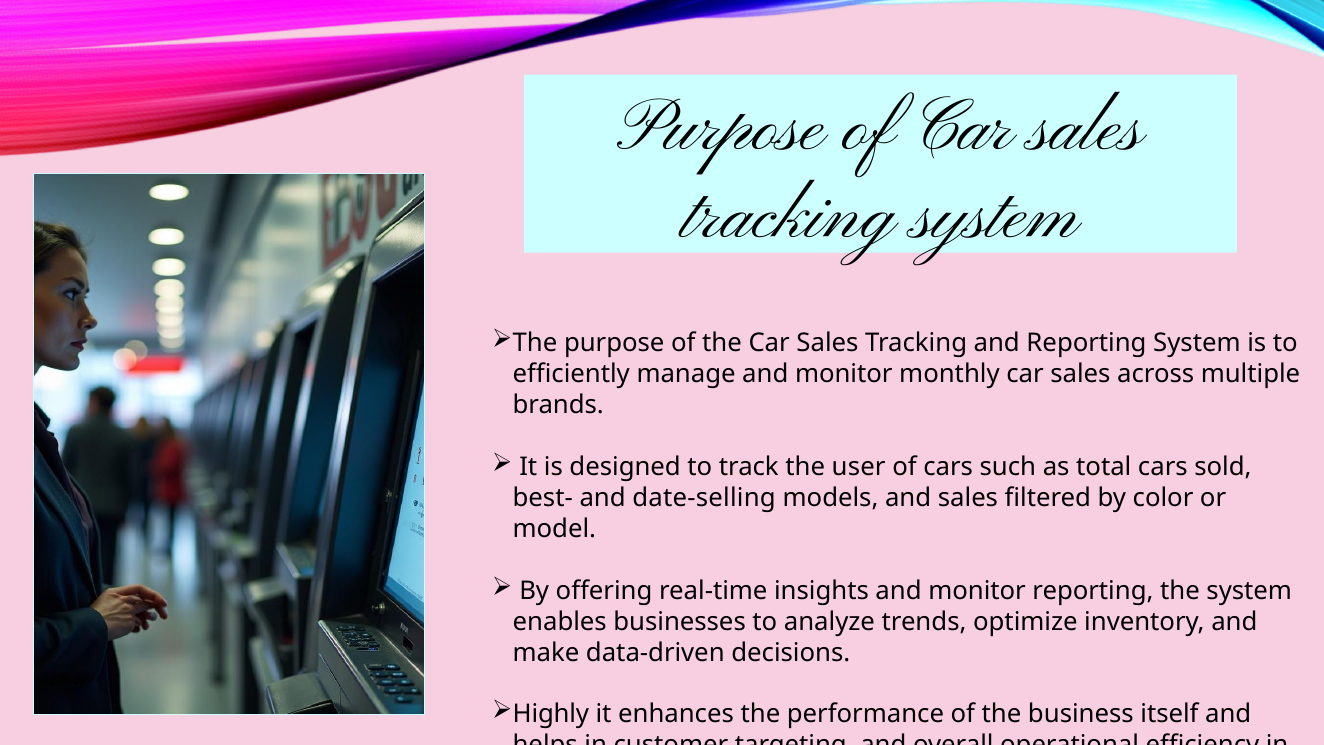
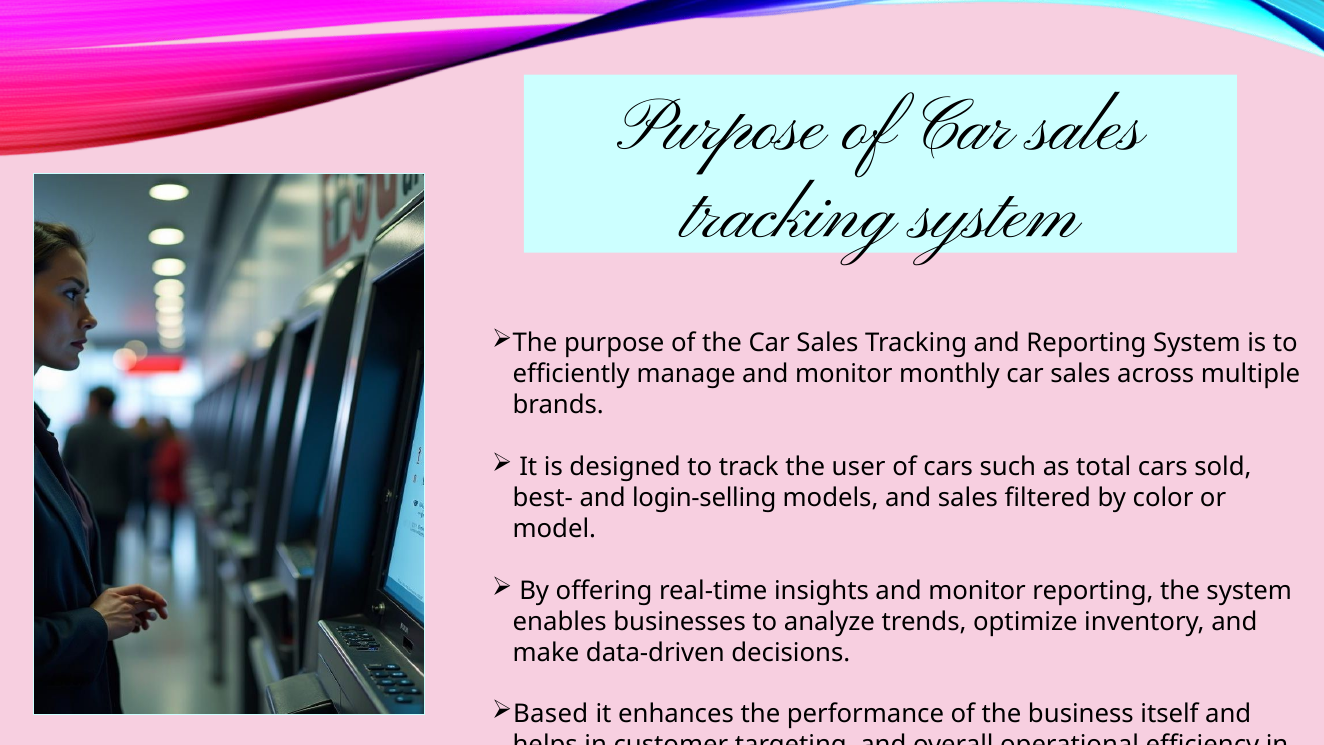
date-selling: date-selling -> login-selling
Highly: Highly -> Based
